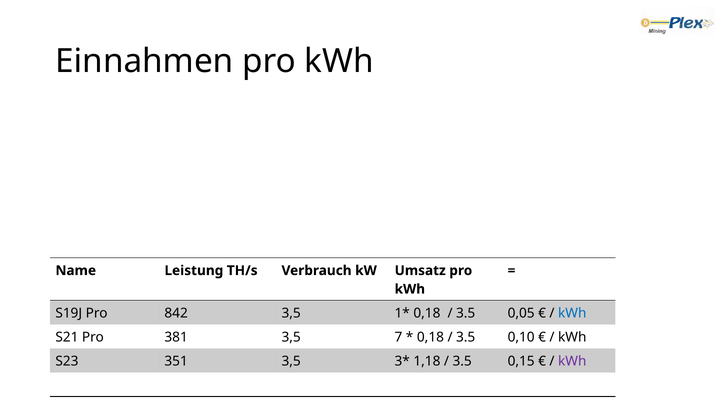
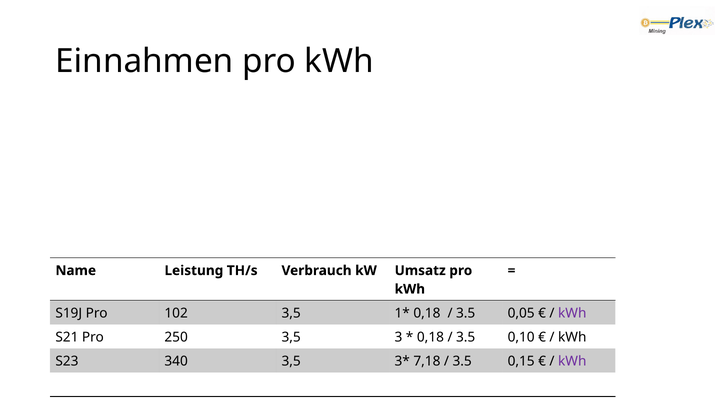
842: 842 -> 102
kWh at (572, 313) colour: blue -> purple
381: 381 -> 250
7: 7 -> 3
351: 351 -> 340
1,18: 1,18 -> 7,18
